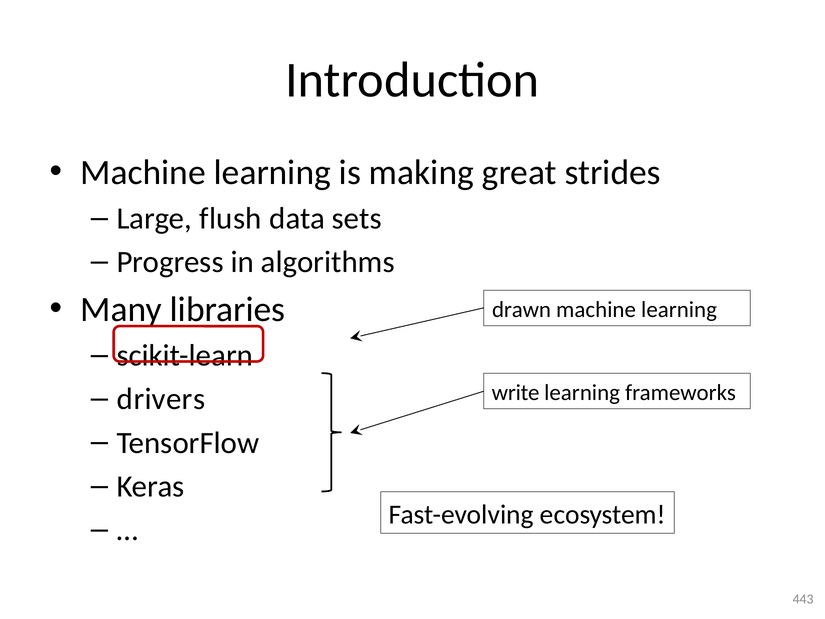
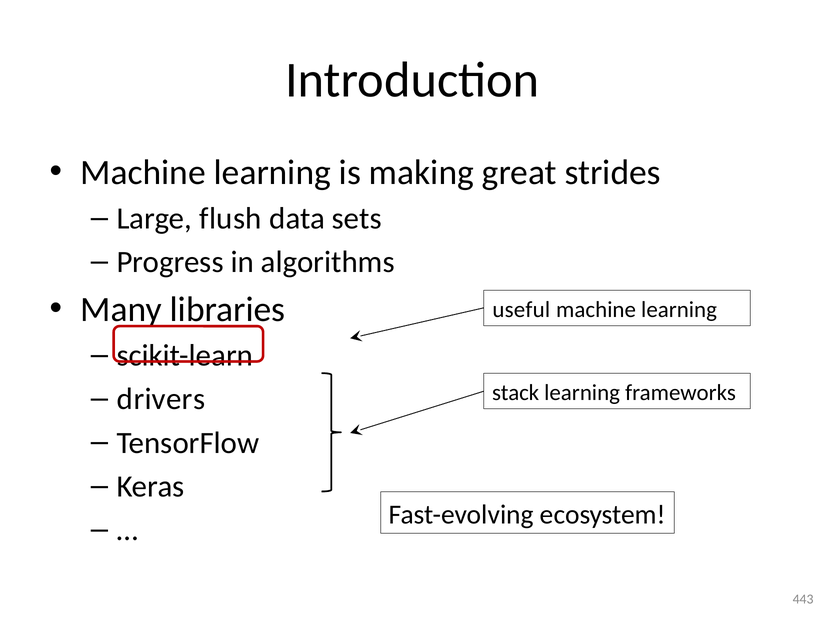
drawn: drawn -> useful
write: write -> stack
